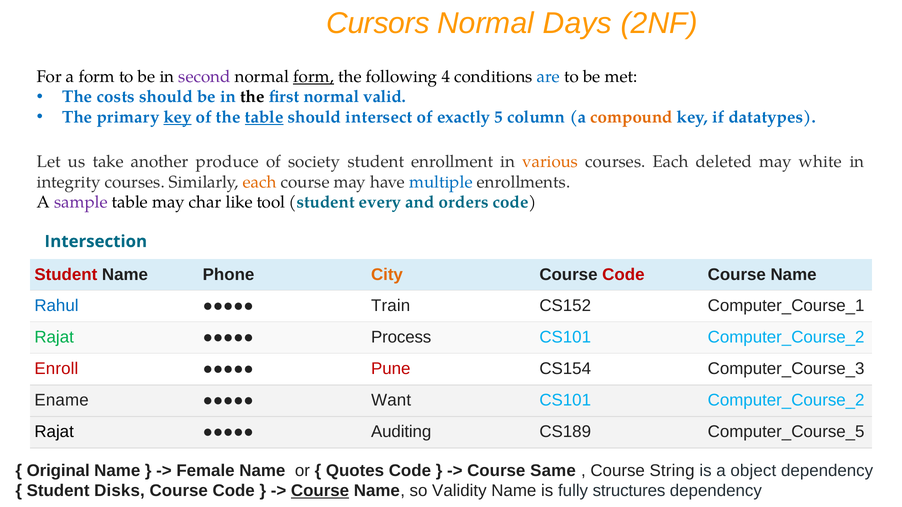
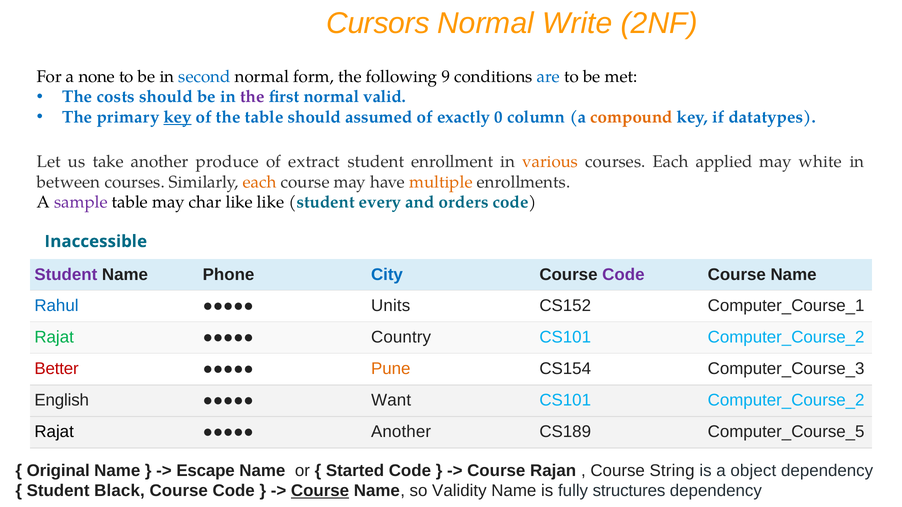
Days: Days -> Write
a form: form -> none
second colour: purple -> blue
form at (313, 77) underline: present -> none
4: 4 -> 9
the at (253, 97) colour: black -> purple
table at (264, 117) underline: present -> none
intersect: intersect -> assumed
5: 5 -> 0
society: society -> extract
deleted: deleted -> applied
integrity: integrity -> between
multiple colour: blue -> orange
like tool: tool -> like
Intersection: Intersection -> Inaccessible
Student at (66, 275) colour: red -> purple
City colour: orange -> blue
Code at (623, 275) colour: red -> purple
Train: Train -> Units
Process: Process -> Country
Enroll: Enroll -> Better
Pune colour: red -> orange
Ename: Ename -> English
Auditing at (401, 432): Auditing -> Another
Female: Female -> Escape
Quotes: Quotes -> Started
Same: Same -> Rajan
Disks: Disks -> Black
